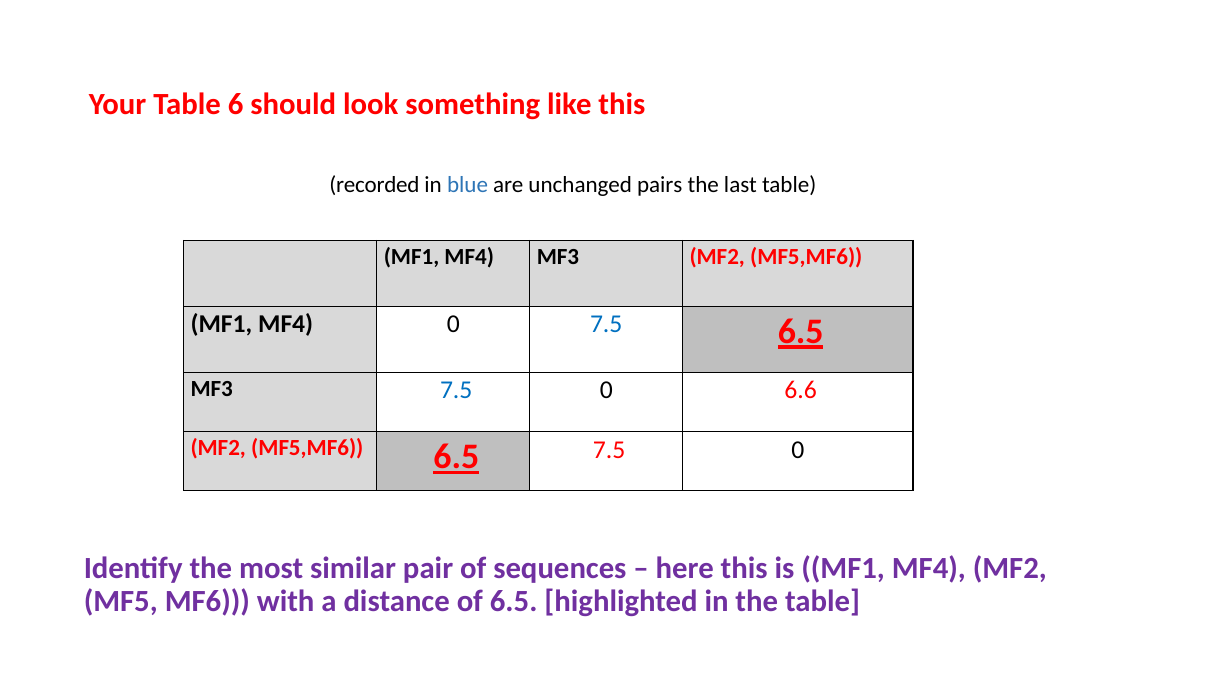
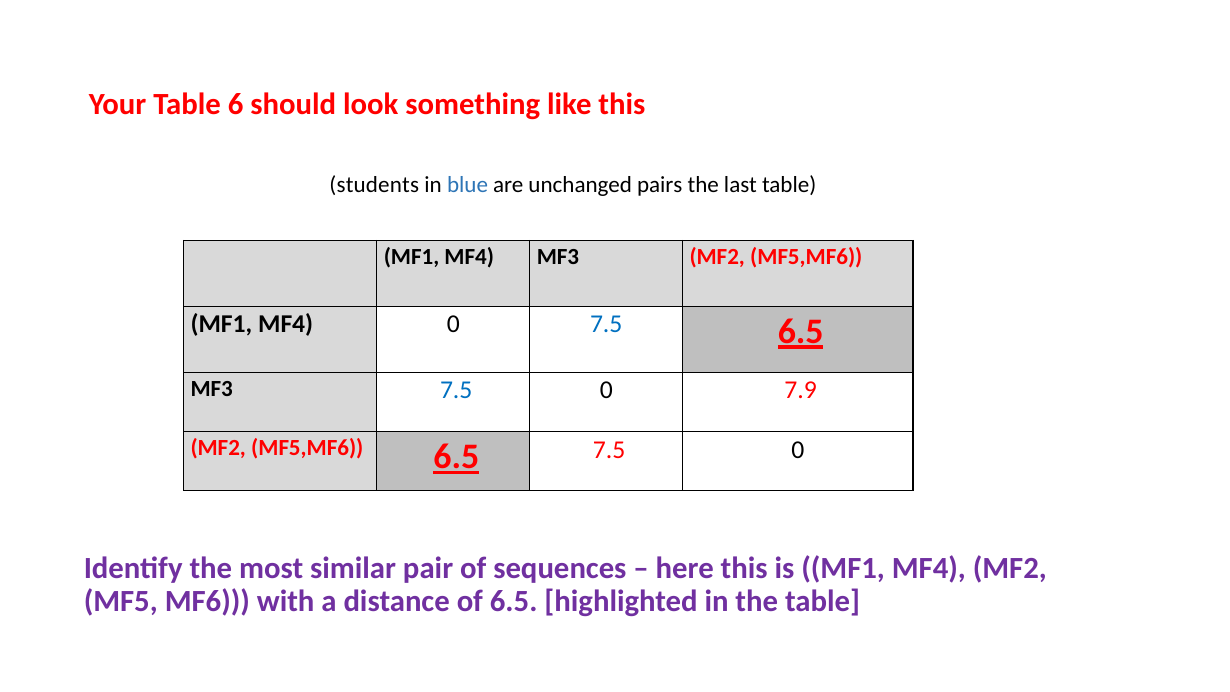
recorded: recorded -> students
6.6: 6.6 -> 7.9
